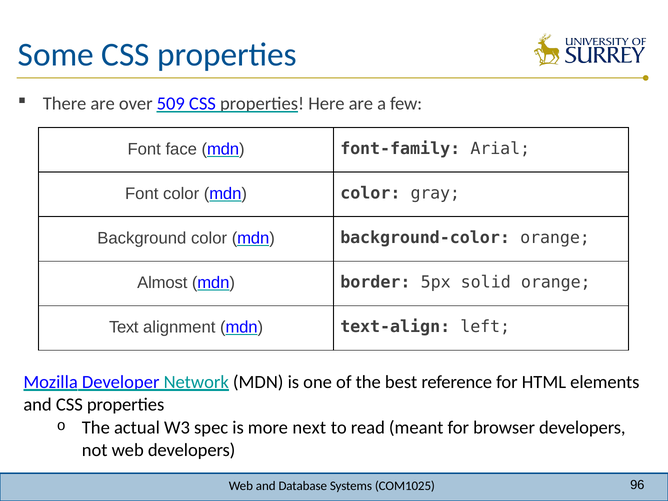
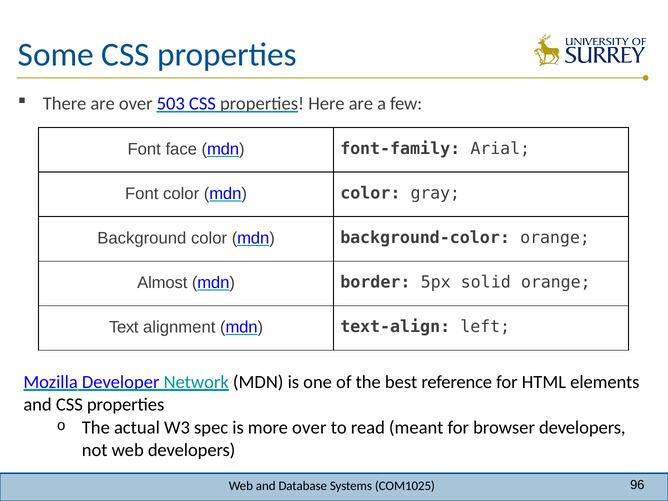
509: 509 -> 503
more next: next -> over
